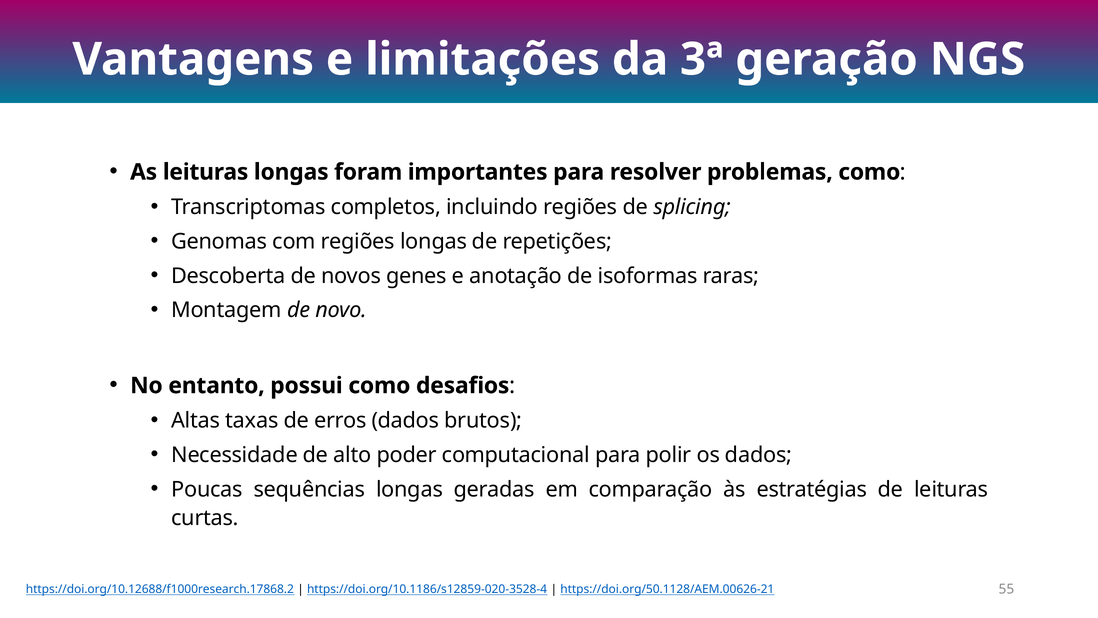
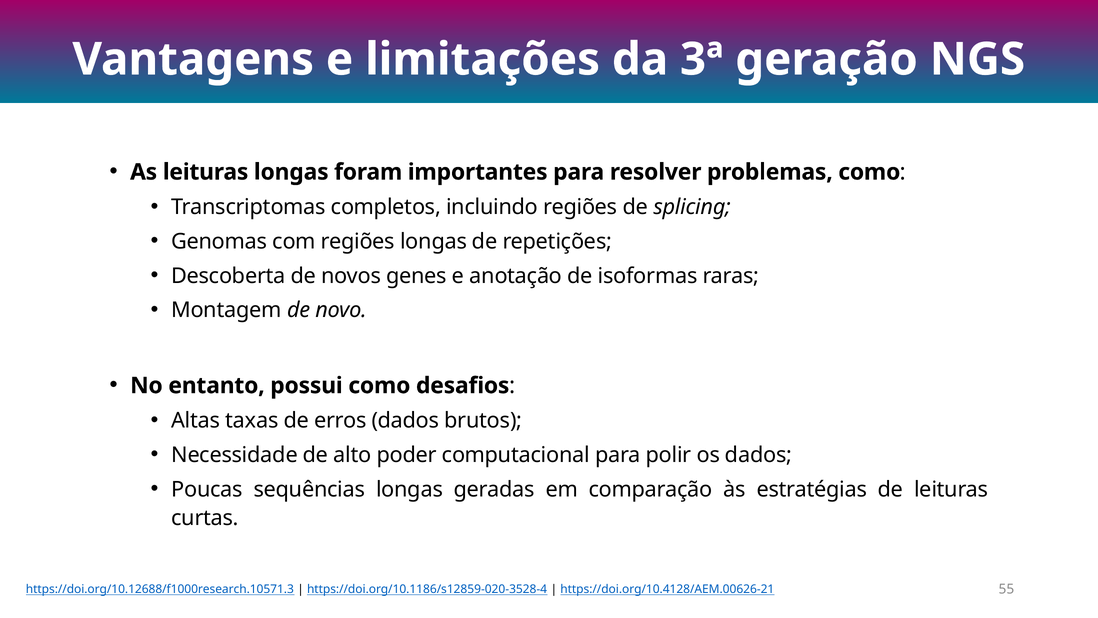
https://doi.org/10.12688/f1000research.17868.2: https://doi.org/10.12688/f1000research.17868.2 -> https://doi.org/10.12688/f1000research.10571.3
https://doi.org/50.1128/AEM.00626-21: https://doi.org/50.1128/AEM.00626-21 -> https://doi.org/10.4128/AEM.00626-21
